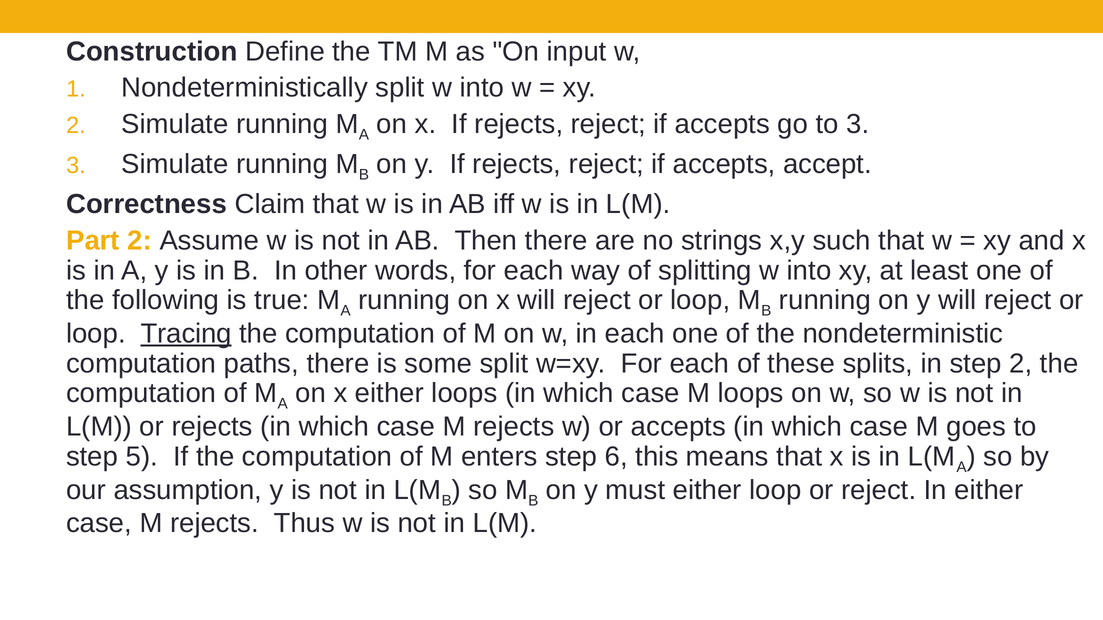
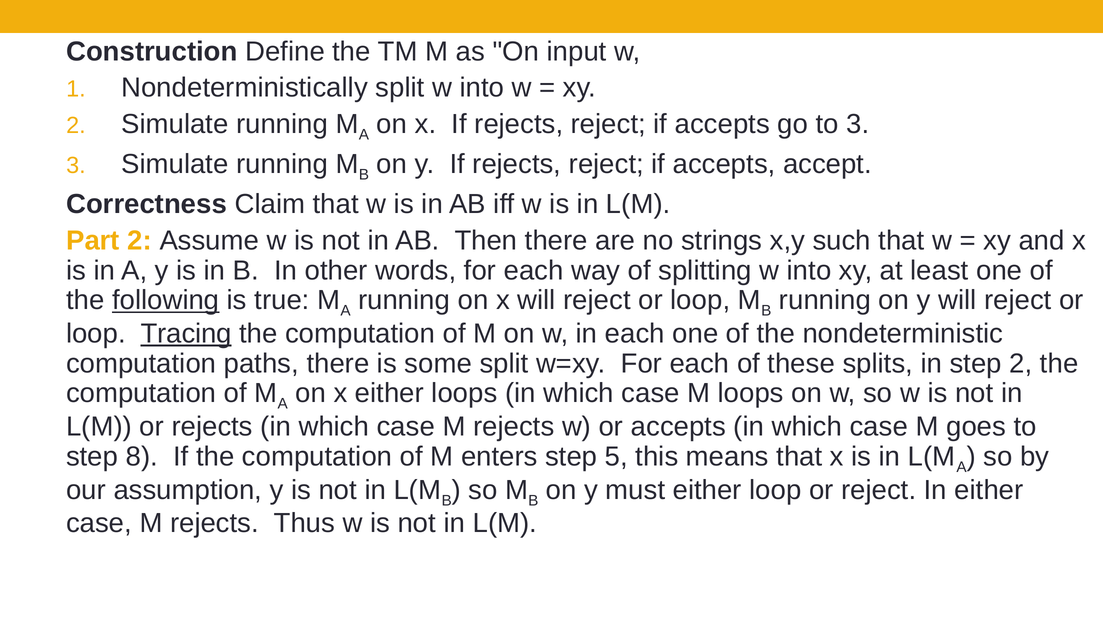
following underline: none -> present
5: 5 -> 8
6: 6 -> 5
